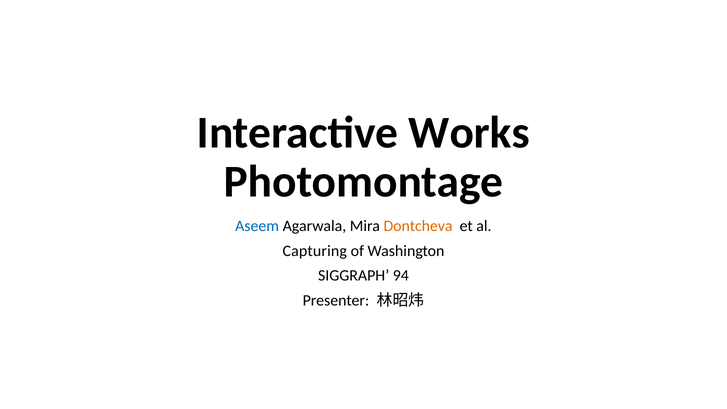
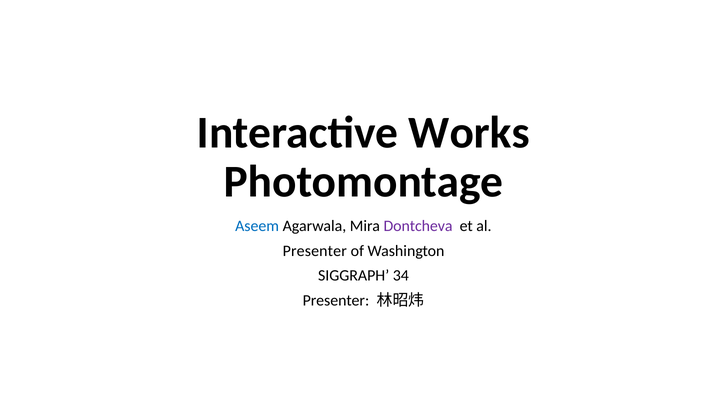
Dontcheva colour: orange -> purple
Capturing at (315, 251): Capturing -> Presenter
94: 94 -> 34
